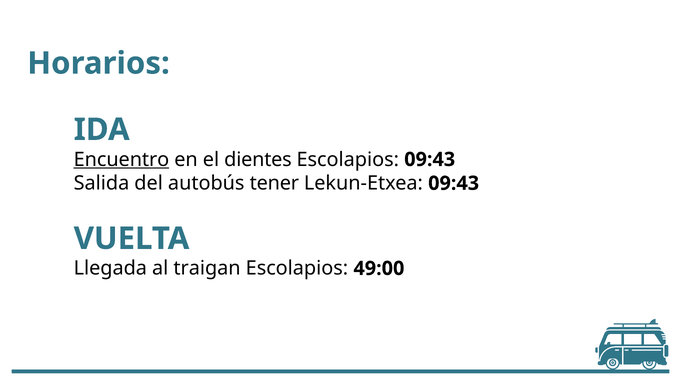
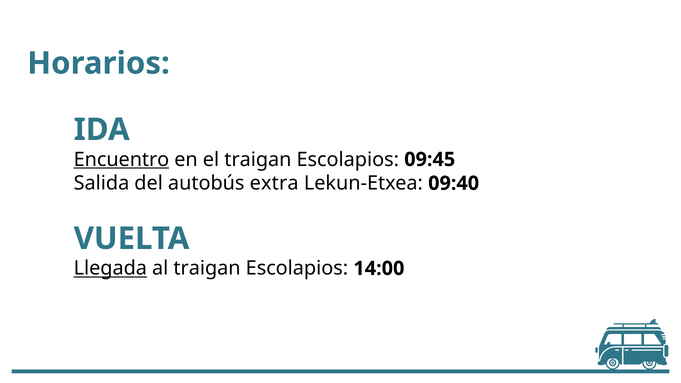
el dientes: dientes -> traigan
Escolapios 09:43: 09:43 -> 09:45
tener: tener -> extra
Lekun-Etxea 09:43: 09:43 -> 09:40
Llegada underline: none -> present
49:00: 49:00 -> 14:00
